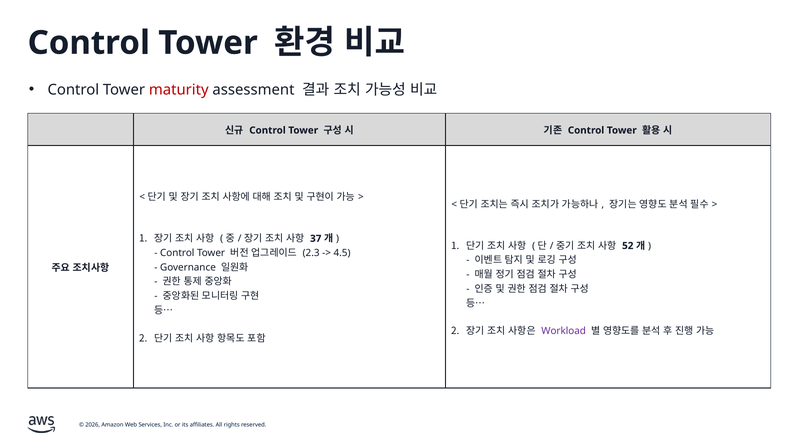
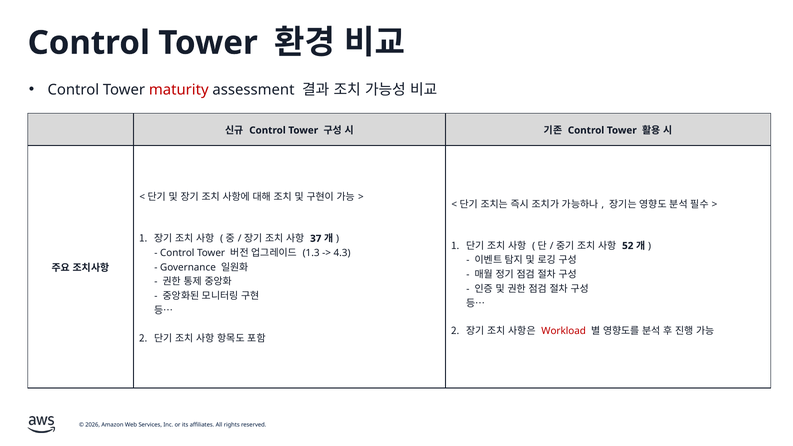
2.3: 2.3 -> 1.3
4.5: 4.5 -> 4.3
Workload colour: purple -> red
